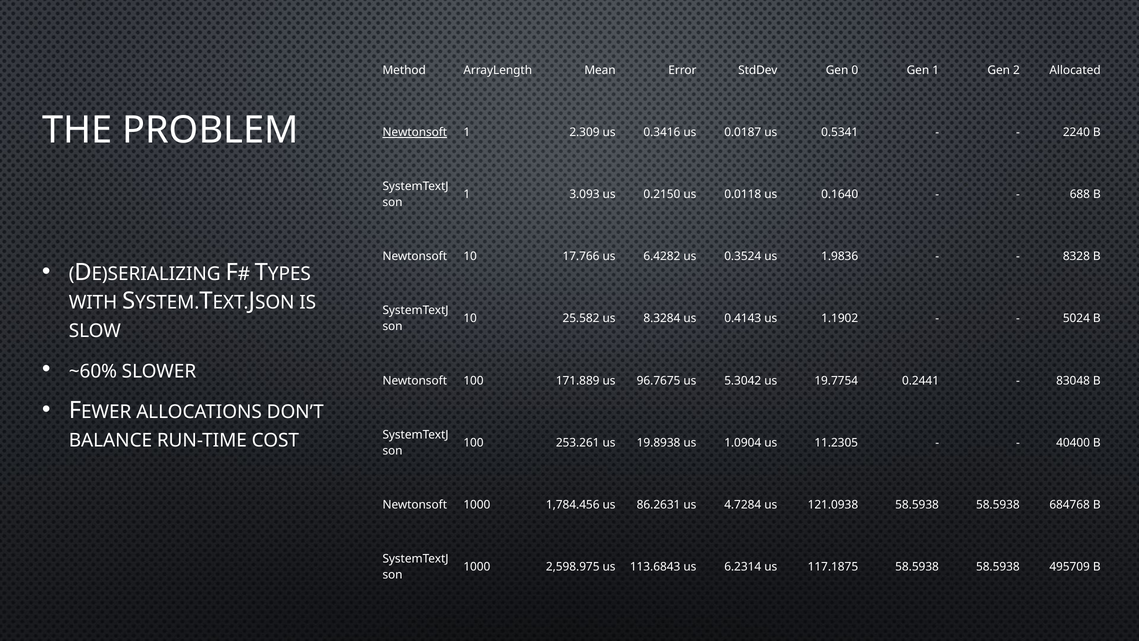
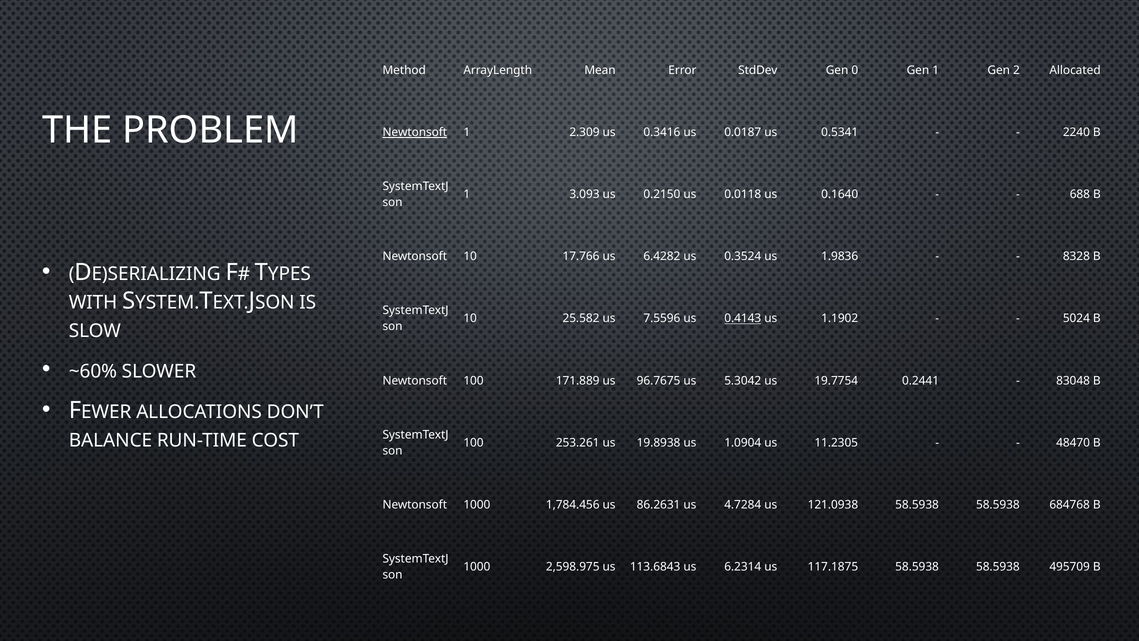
8.3284: 8.3284 -> 7.5596
0.4143 underline: none -> present
40400: 40400 -> 48470
